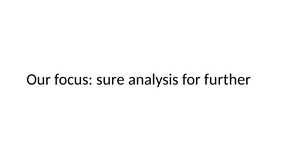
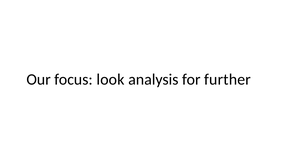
sure: sure -> look
